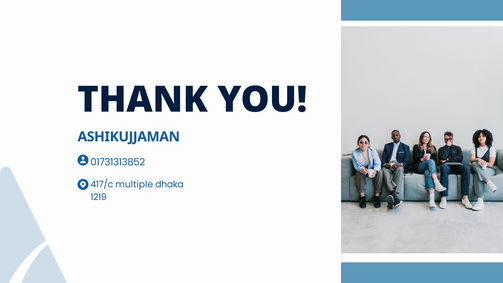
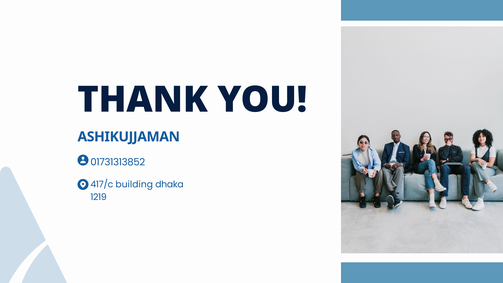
multiple: multiple -> building
